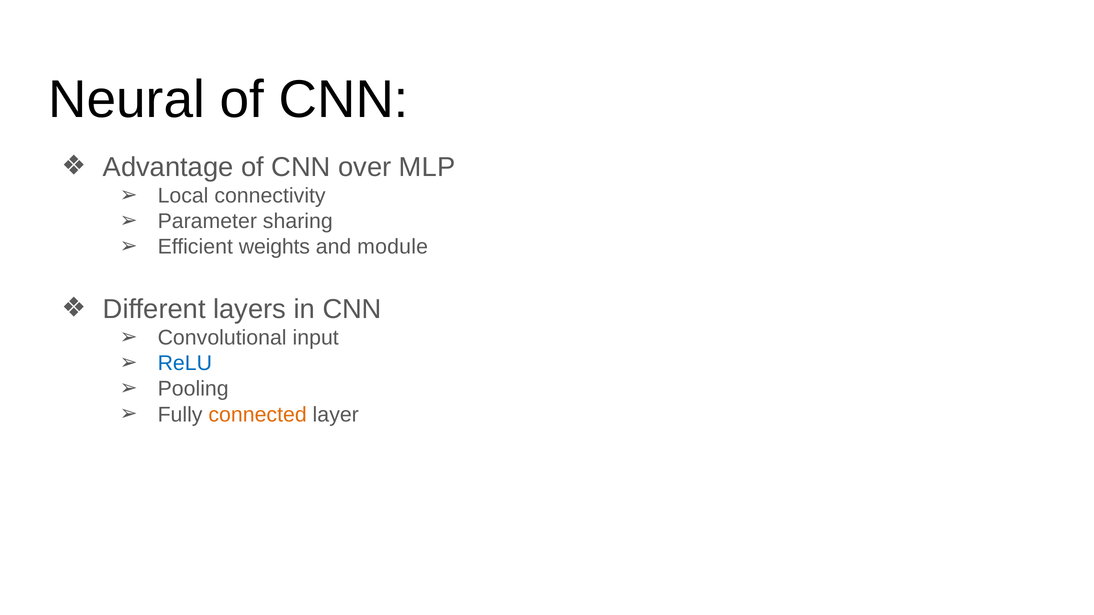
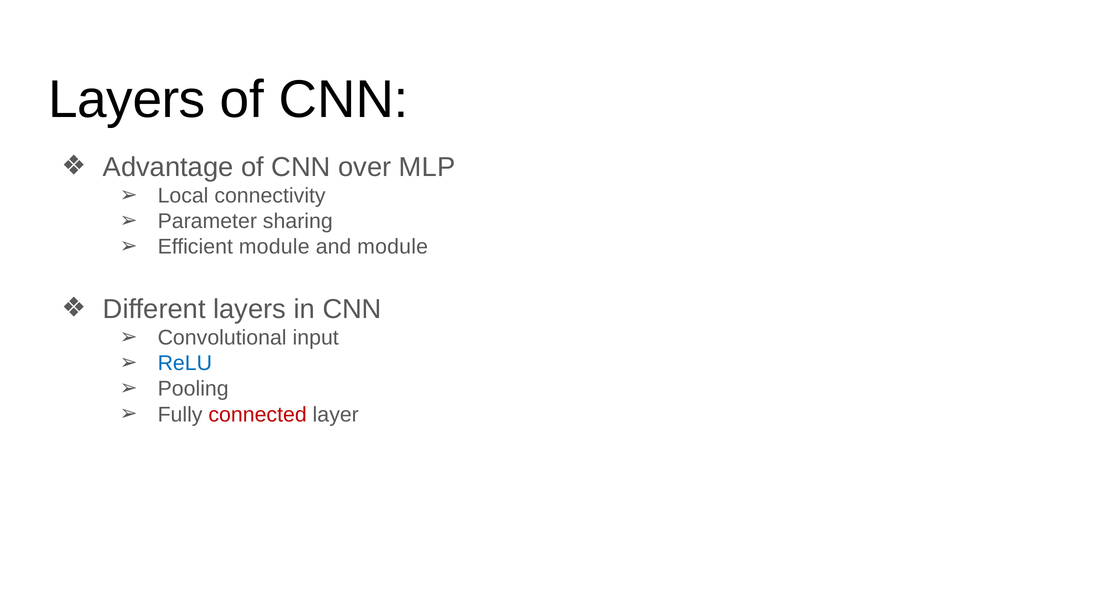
Neural at (127, 100): Neural -> Layers
Efficient weights: weights -> module
connected colour: orange -> red
